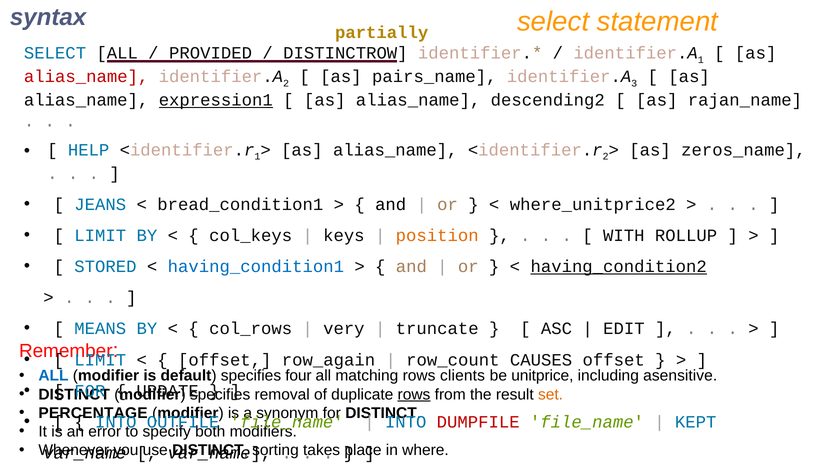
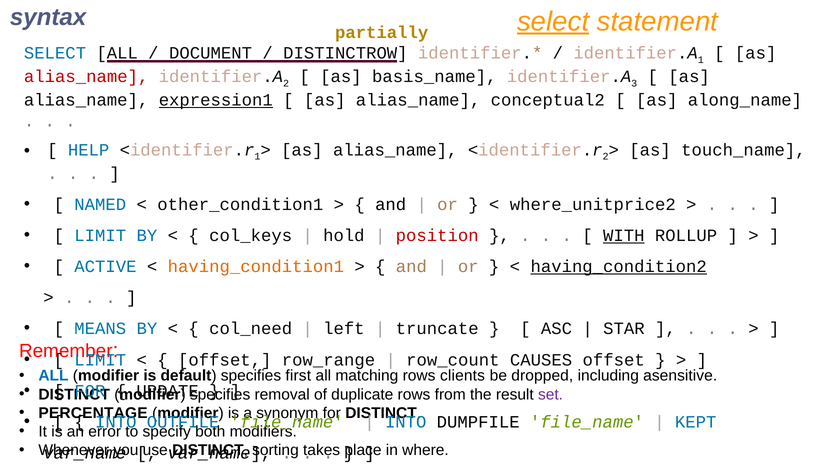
select at (553, 22) underline: none -> present
PROVIDED: PROVIDED -> DOCUMENT
pairs_name: pairs_name -> basis_name
descending2: descending2 -> conceptual2
rajan_name: rajan_name -> along_name
zeros_name: zeros_name -> touch_name
JEANS: JEANS -> NAMED
bread_condition1: bread_condition1 -> other_condition1
keys: keys -> hold
position colour: orange -> red
WITH underline: none -> present
STORED: STORED -> ACTIVE
having_condition1 colour: blue -> orange
col_rows: col_rows -> col_need
very: very -> left
EDIT: EDIT -> STAR
row_again: row_again -> row_range
four: four -> first
unitprice: unitprice -> dropped
rows at (414, 394) underline: present -> none
set colour: orange -> purple
DUMPFILE colour: red -> black
